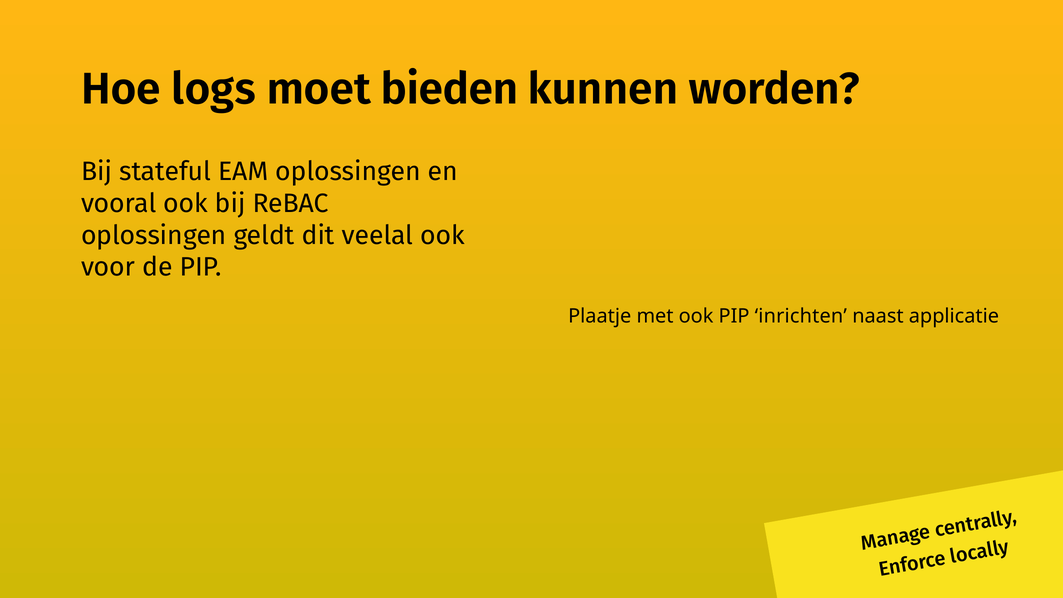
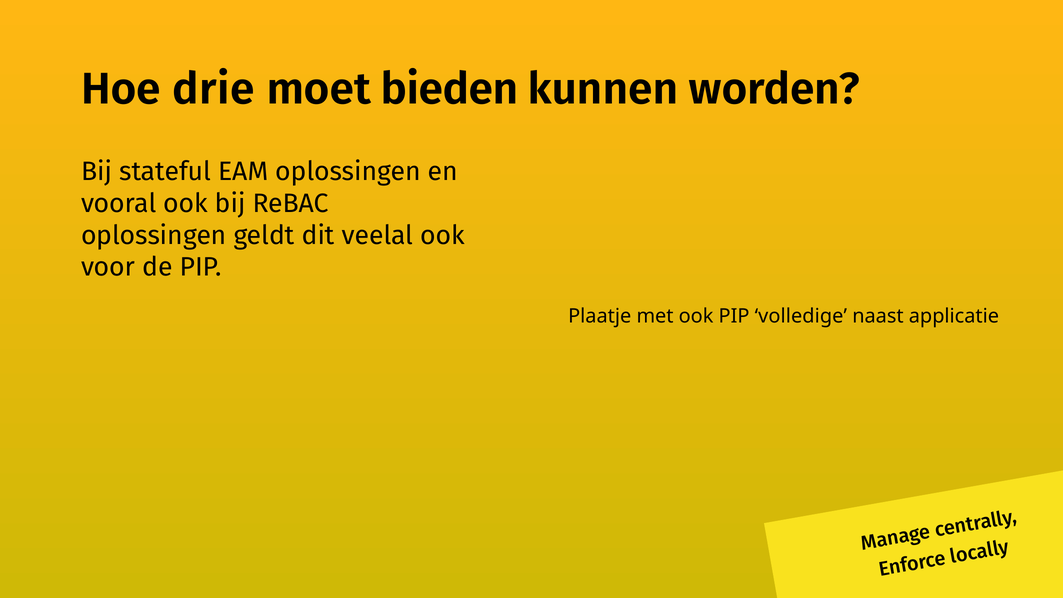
logs: logs -> drie
inrichten: inrichten -> volledige
